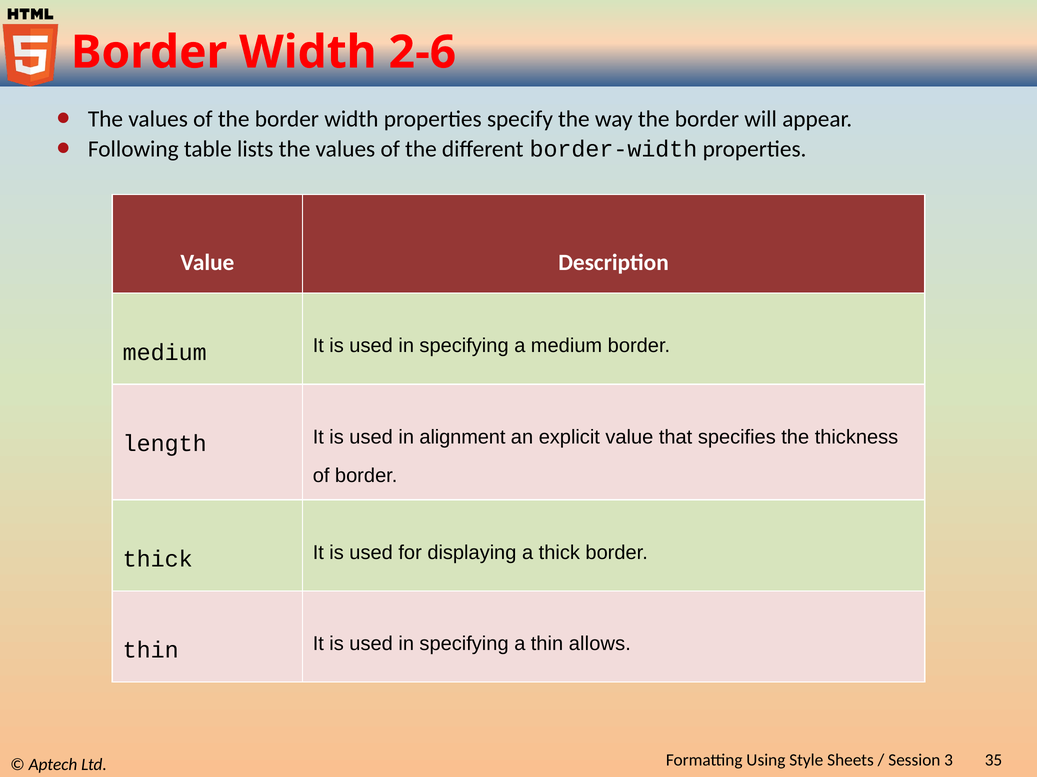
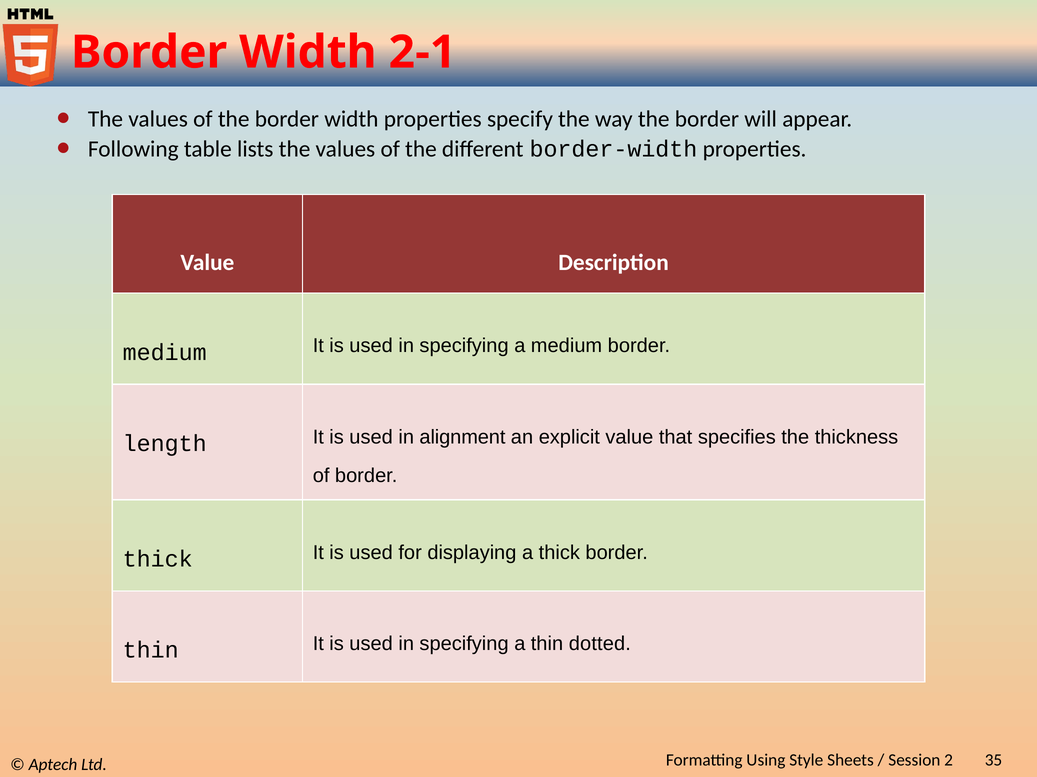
2-6: 2-6 -> 2-1
allows: allows -> dotted
3: 3 -> 2
